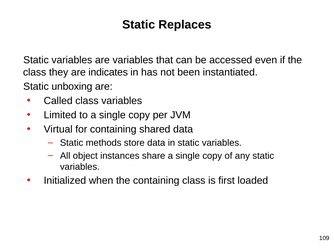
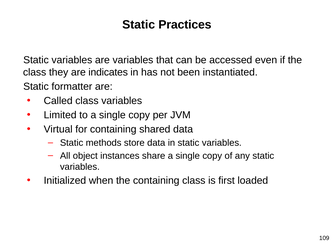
Replaces: Replaces -> Practices
unboxing: unboxing -> formatter
